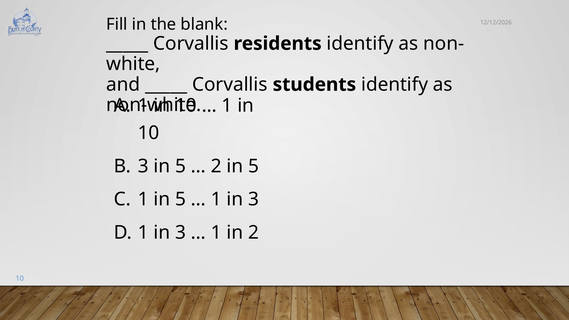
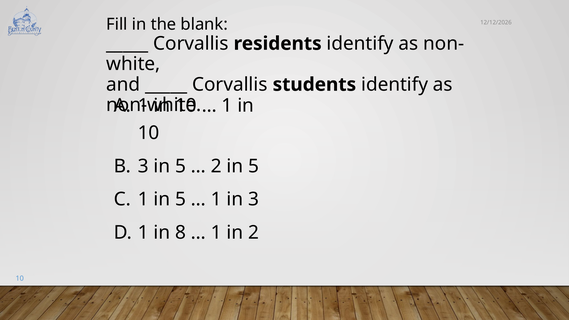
3 at (181, 233): 3 -> 8
